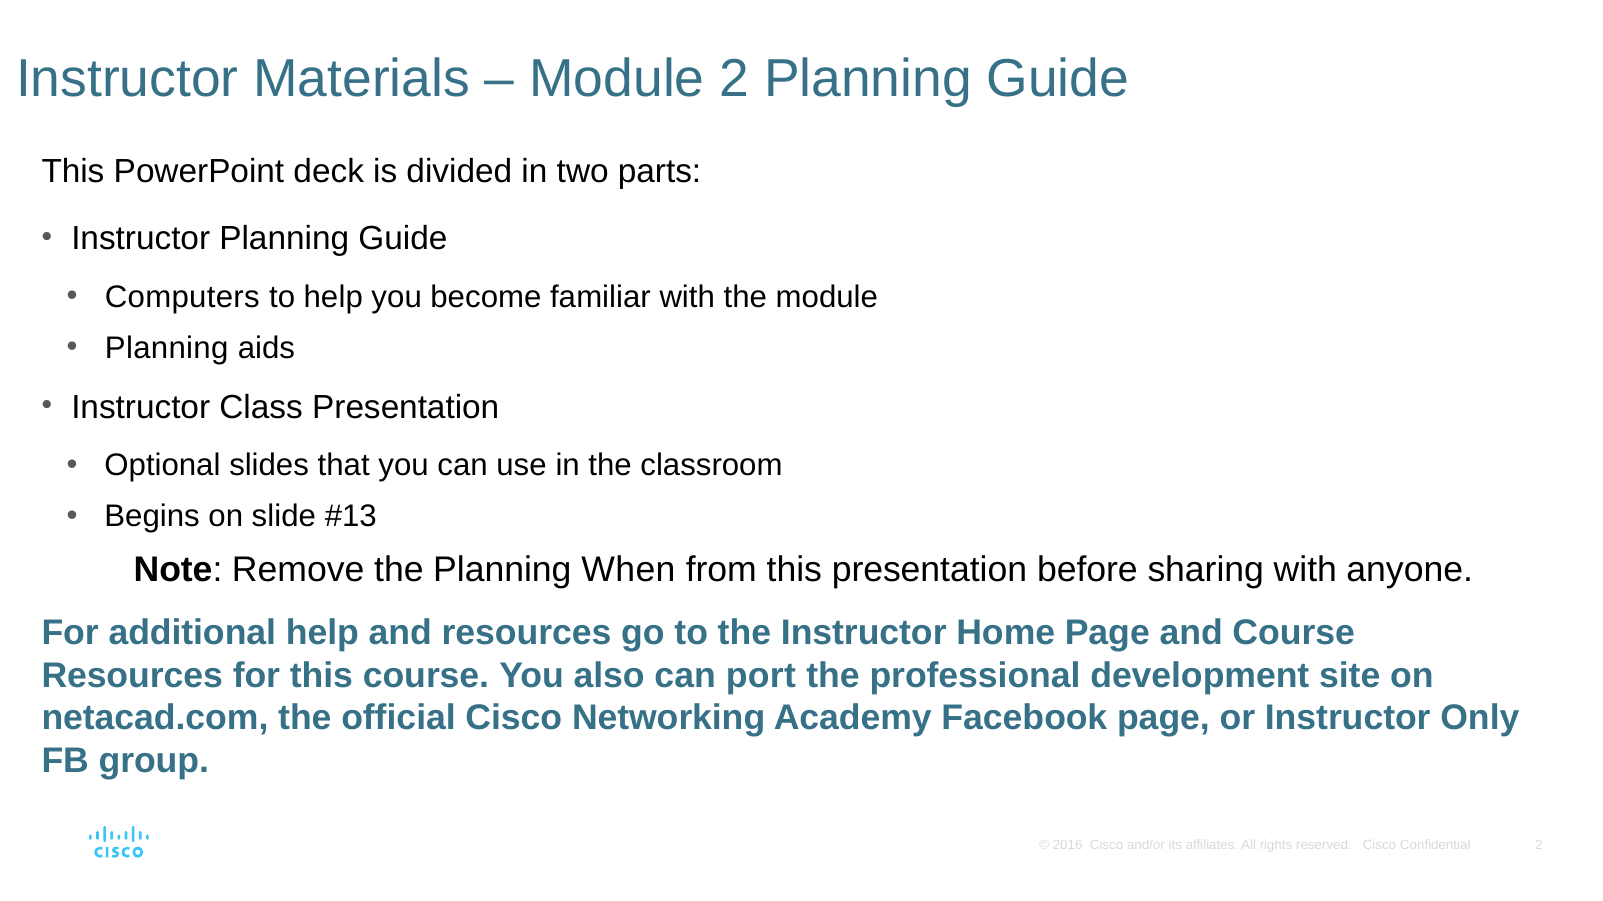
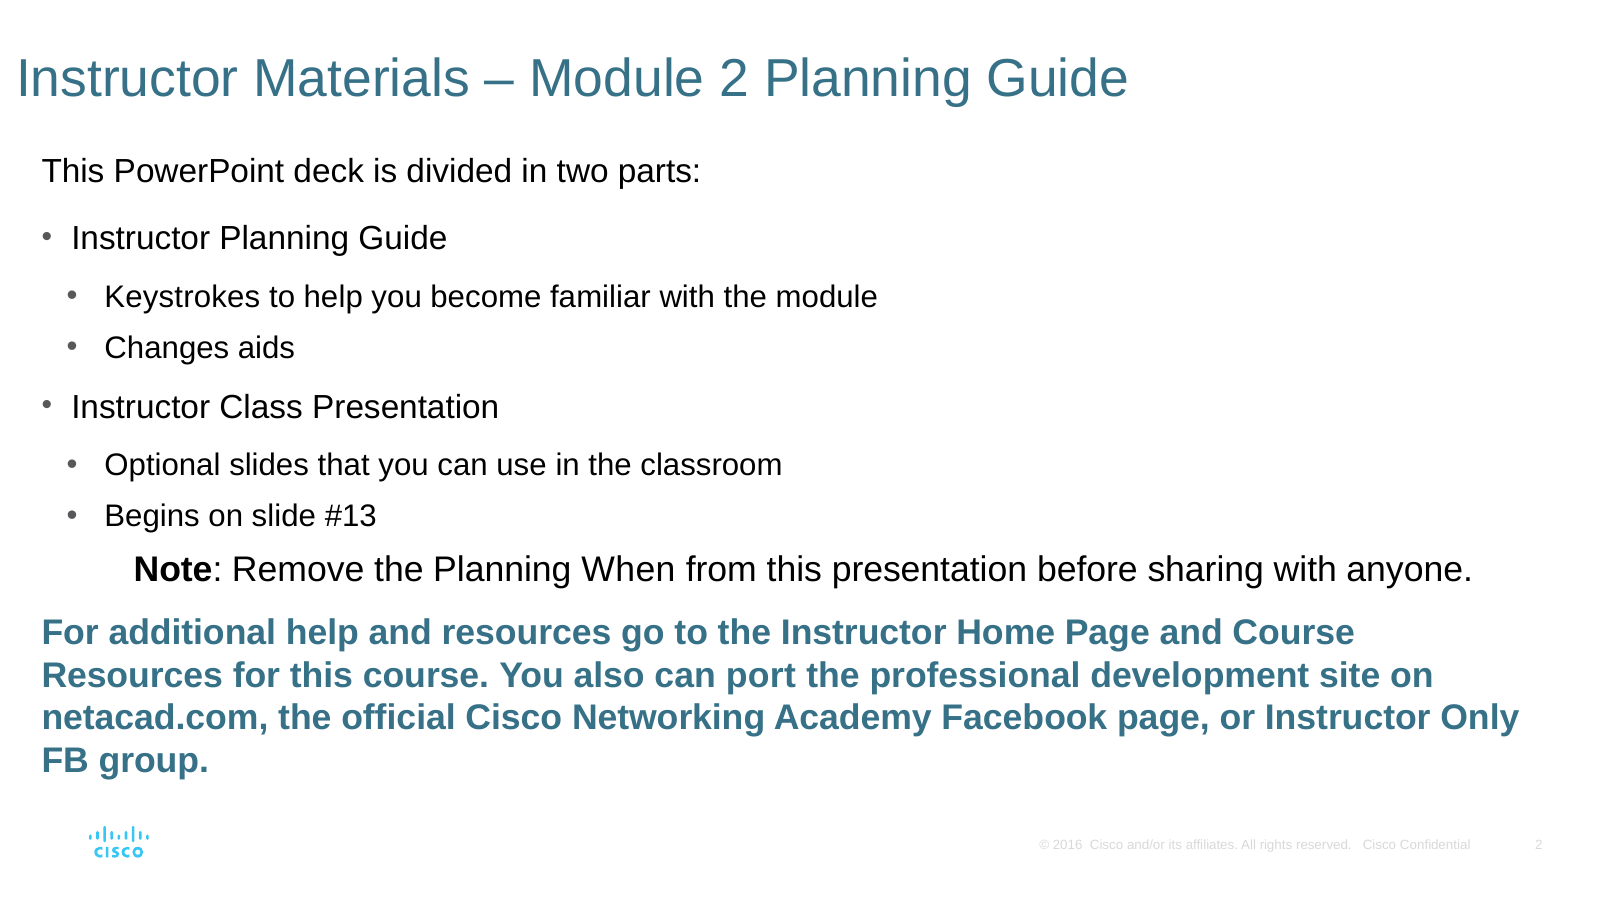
Computers: Computers -> Keystrokes
Planning at (167, 348): Planning -> Changes
